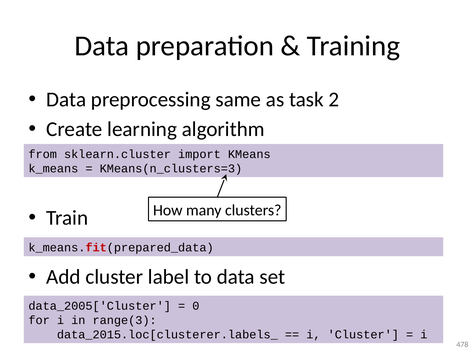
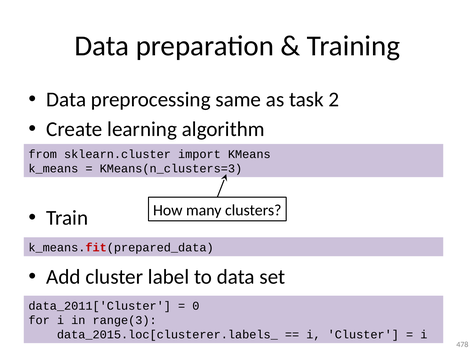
data_2005['Cluster: data_2005['Cluster -> data_2011['Cluster
